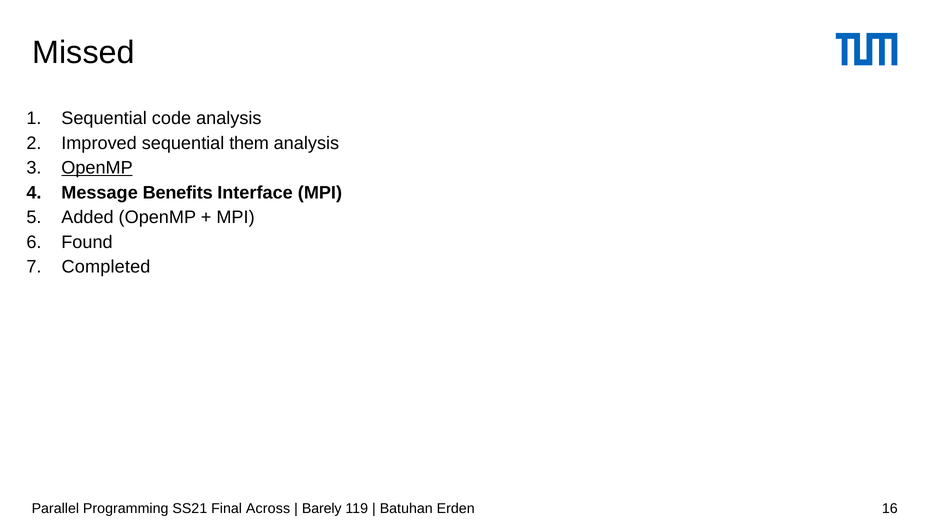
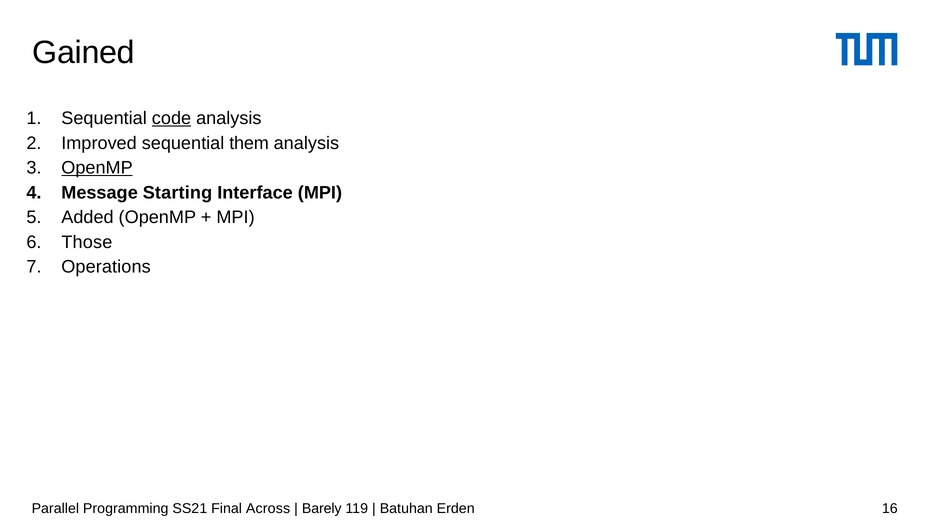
Missed: Missed -> Gained
code underline: none -> present
Benefits: Benefits -> Starting
Found: Found -> Those
Completed: Completed -> Operations
